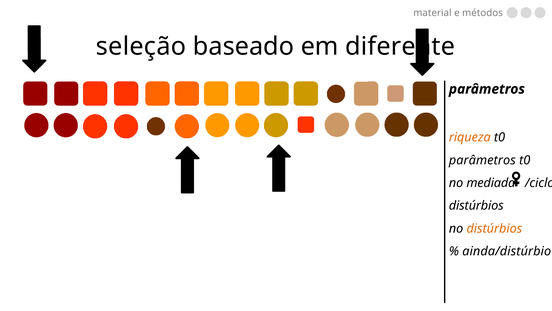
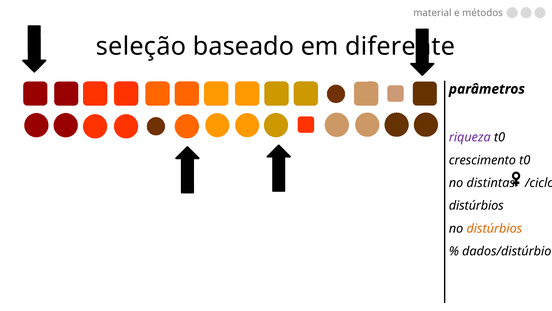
riqueza colour: orange -> purple
parâmetros at (482, 160): parâmetros -> crescimento
mediada: mediada -> distintas
ainda/distúrbio: ainda/distúrbio -> dados/distúrbio
